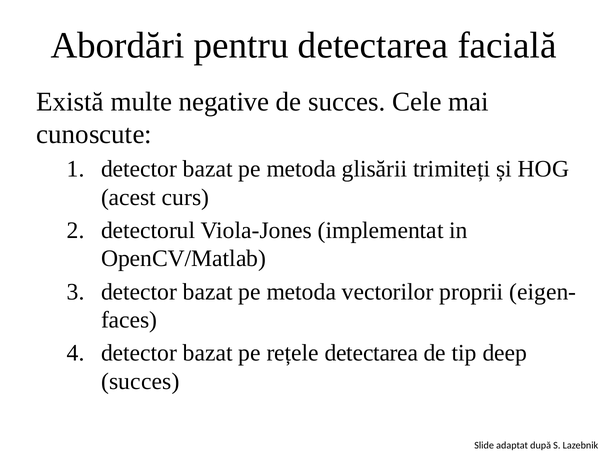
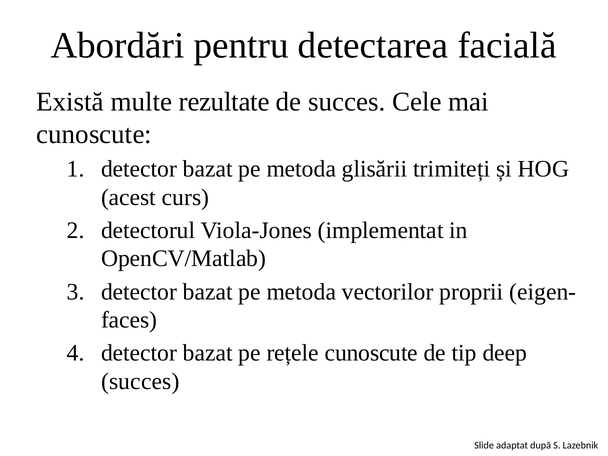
negative: negative -> rezultate
rețele detectarea: detectarea -> cunoscute
